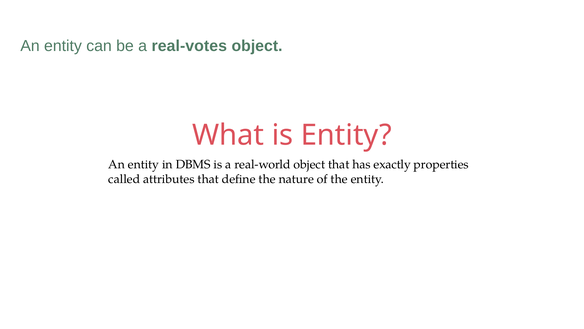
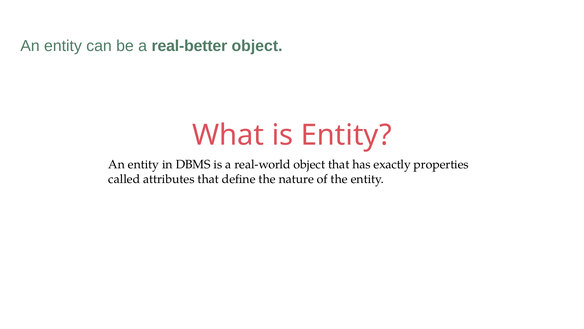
real-votes: real-votes -> real-better
